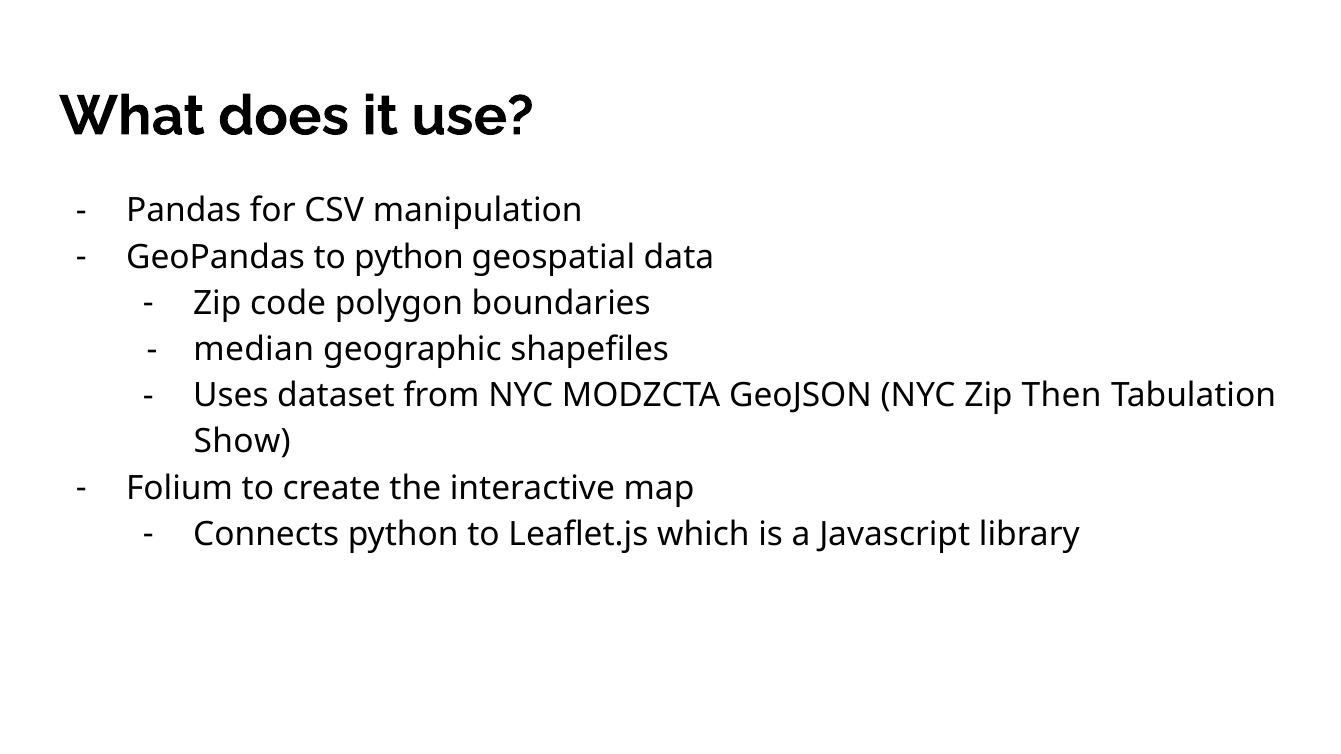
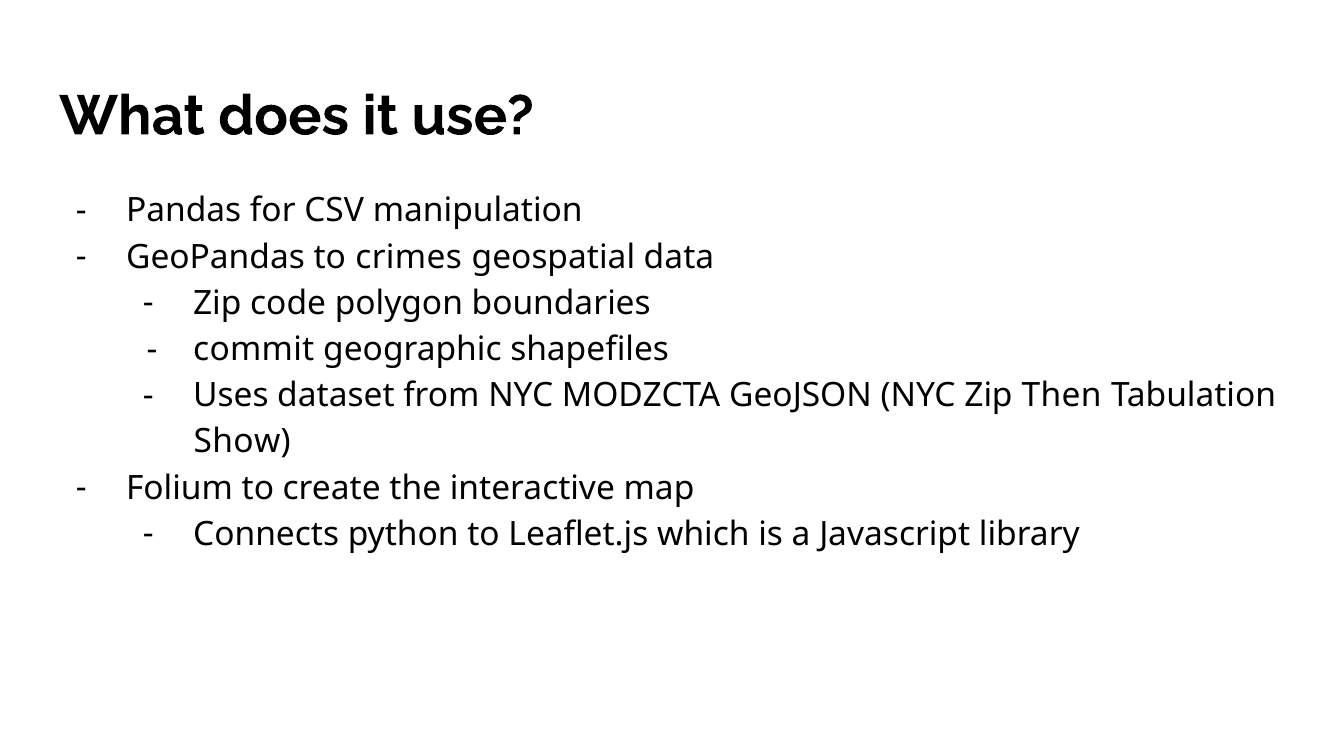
to python: python -> crimes
median: median -> commit
